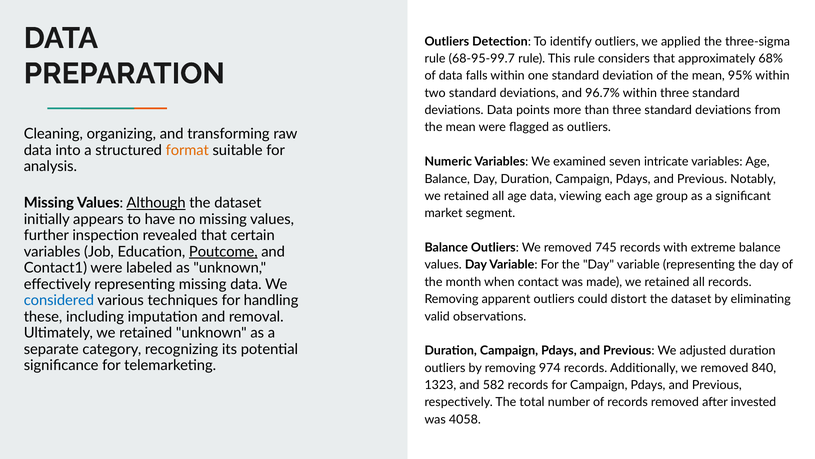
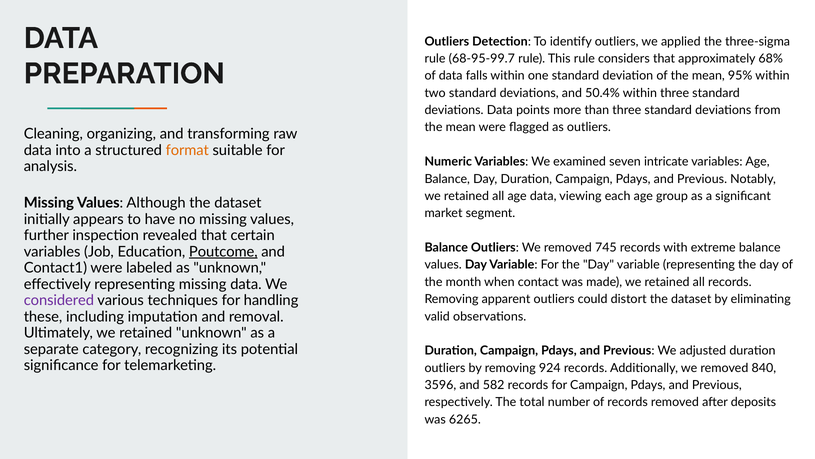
96.7%: 96.7% -> 50.4%
Although underline: present -> none
considered colour: blue -> purple
974: 974 -> 924
1323: 1323 -> 3596
invested: invested -> deposits
4058: 4058 -> 6265
